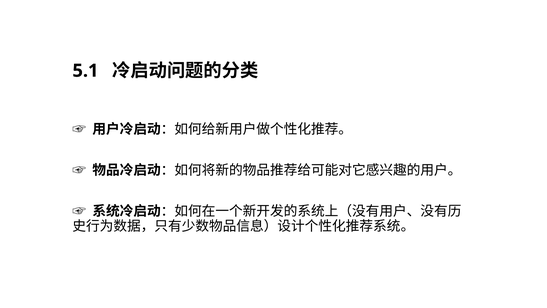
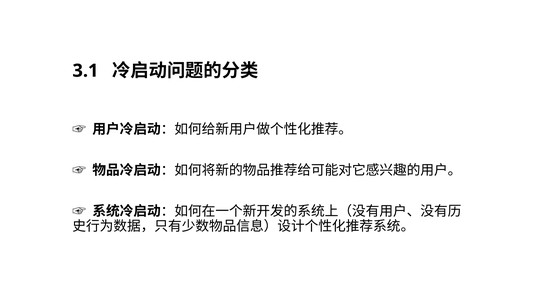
5.1: 5.1 -> 3.1
